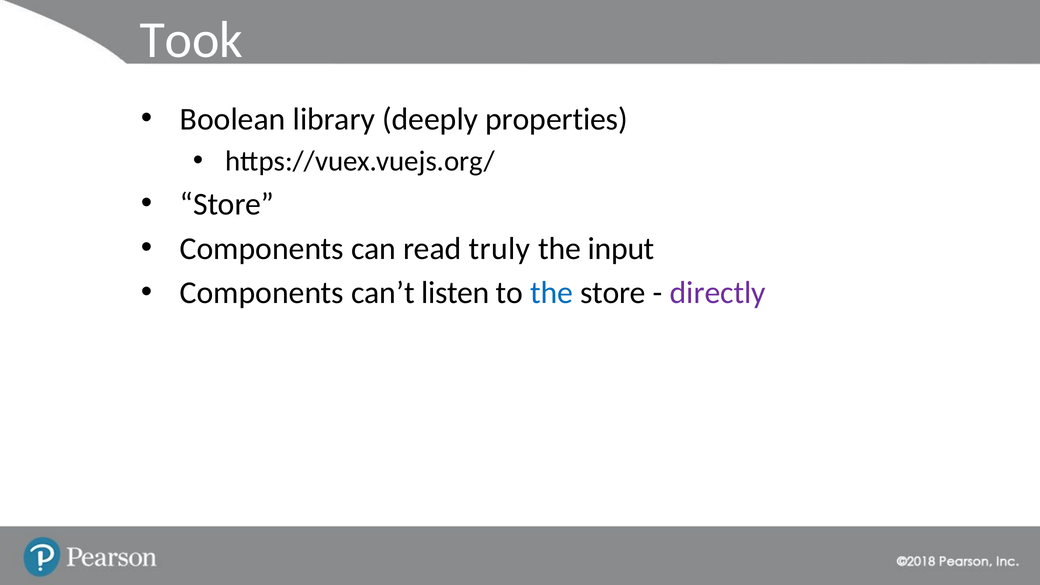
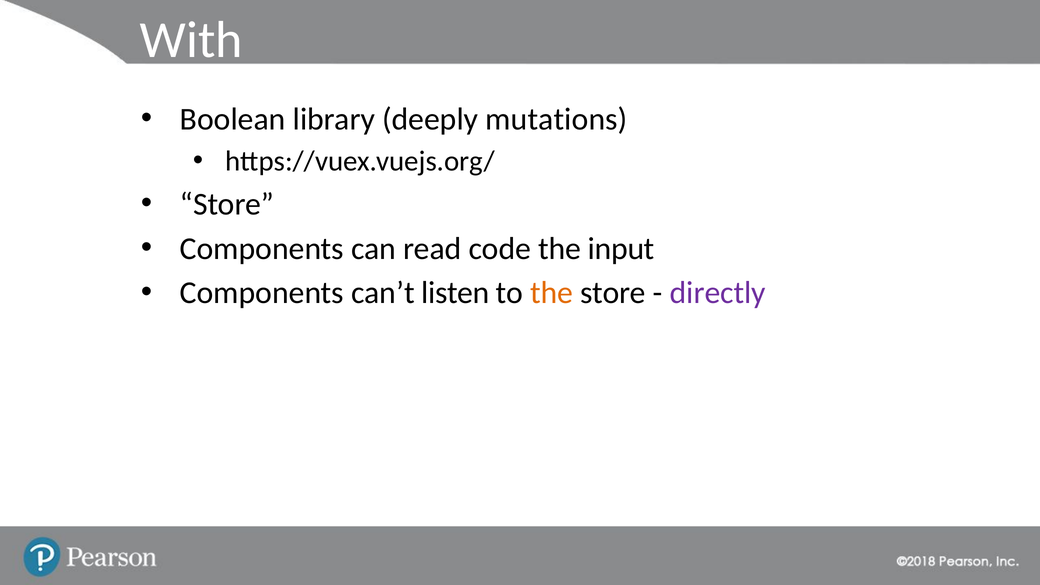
Took: Took -> With
properties: properties -> mutations
truly: truly -> code
the at (552, 293) colour: blue -> orange
